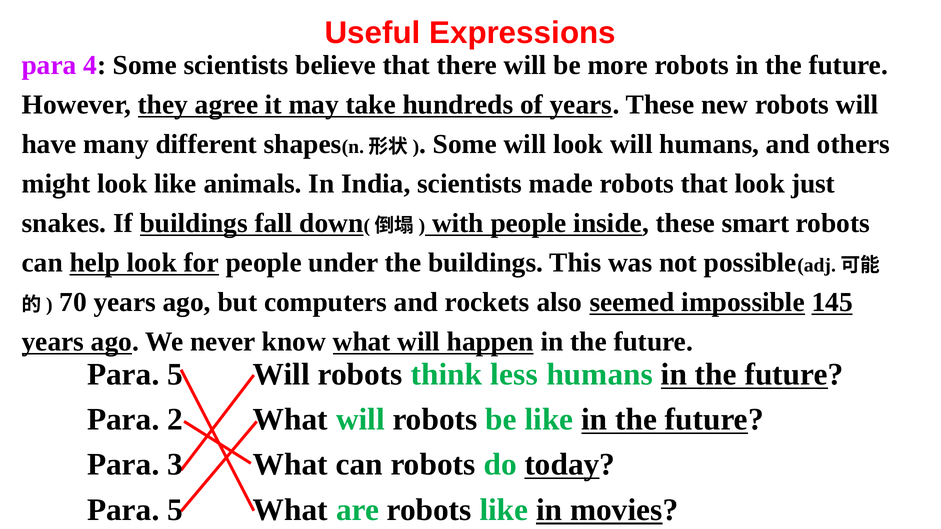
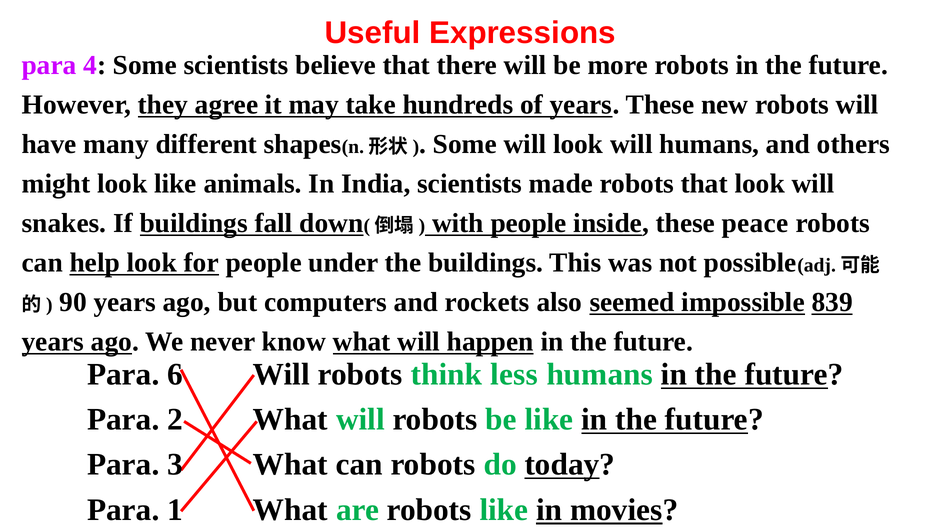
that look just: just -> will
smart: smart -> peace
70: 70 -> 90
145: 145 -> 839
5 at (175, 375): 5 -> 6
5 at (175, 510): 5 -> 1
